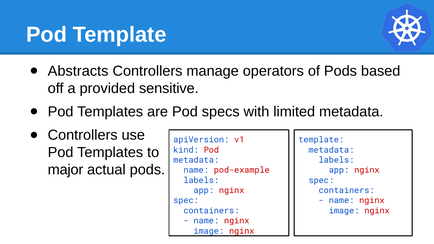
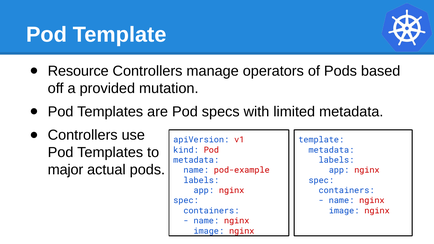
Abstracts: Abstracts -> Resource
sensitive: sensitive -> mutation
